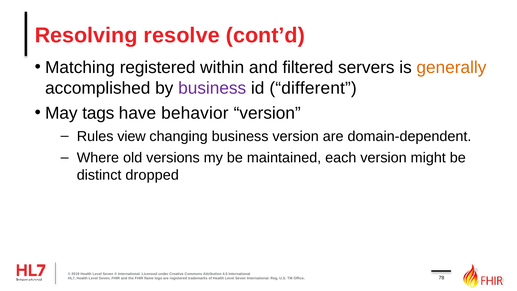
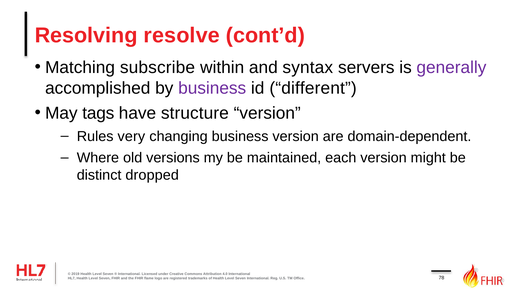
Matching registered: registered -> subscribe
filtered: filtered -> syntax
generally colour: orange -> purple
behavior: behavior -> structure
view: view -> very
